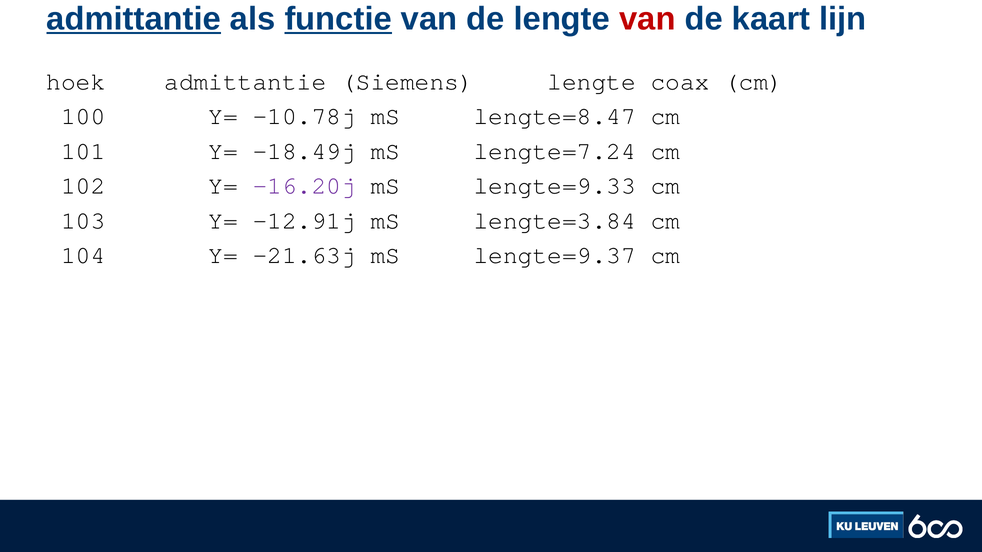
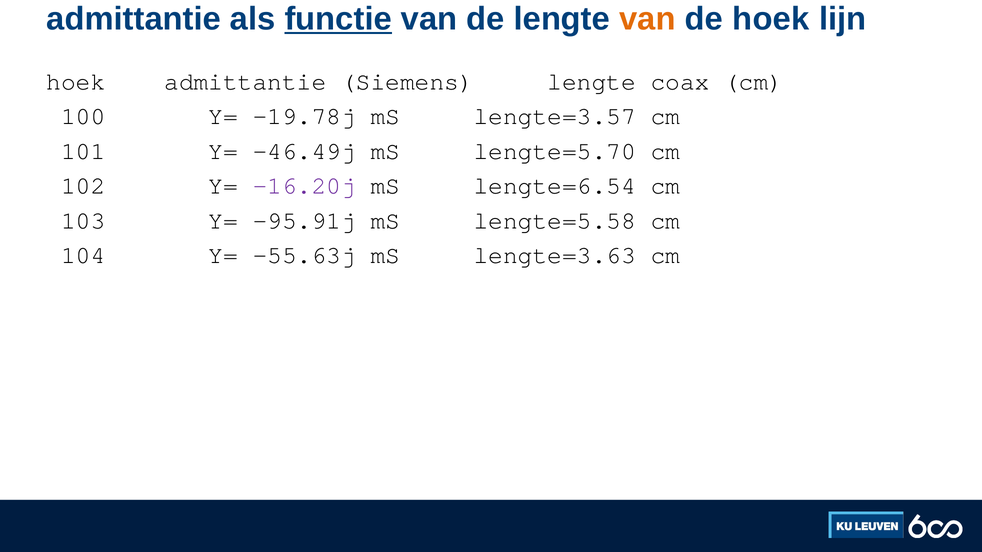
admittantie at (134, 19) underline: present -> none
van at (647, 19) colour: red -> orange
de kaart: kaart -> hoek
-10.78j: -10.78j -> -19.78j
lengte=8.47: lengte=8.47 -> lengte=3.57
-18.49j: -18.49j -> -46.49j
lengte=7.24: lengte=7.24 -> lengte=5.70
lengte=9.33: lengte=9.33 -> lengte=6.54
-12.91j: -12.91j -> -95.91j
lengte=3.84: lengte=3.84 -> lengte=5.58
-21.63j: -21.63j -> -55.63j
lengte=9.37: lengte=9.37 -> lengte=3.63
